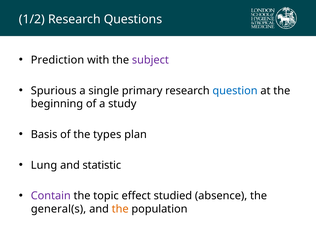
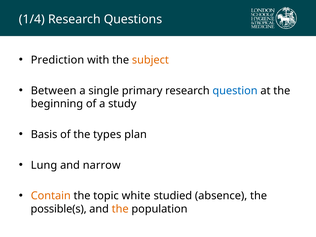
1/2: 1/2 -> 1/4
subject colour: purple -> orange
Spurious: Spurious -> Between
statistic: statistic -> narrow
Contain colour: purple -> orange
effect: effect -> white
general(s: general(s -> possible(s
